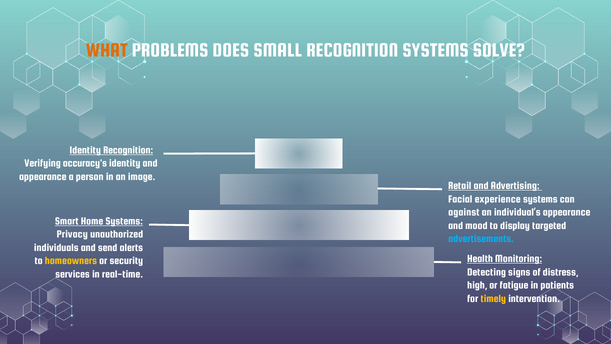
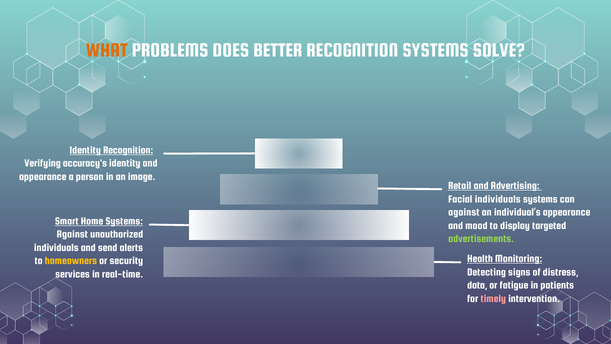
SMALL: SMALL -> BETTER
Facial experience: experience -> individuals
Privacy at (72, 234): Privacy -> Against
advertisements colour: light blue -> light green
high: high -> data
timely colour: yellow -> pink
